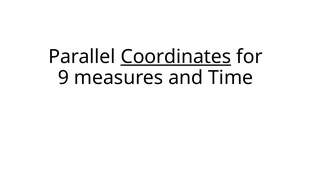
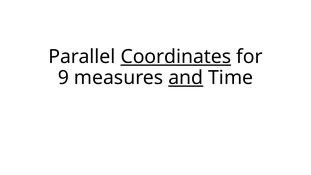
and underline: none -> present
